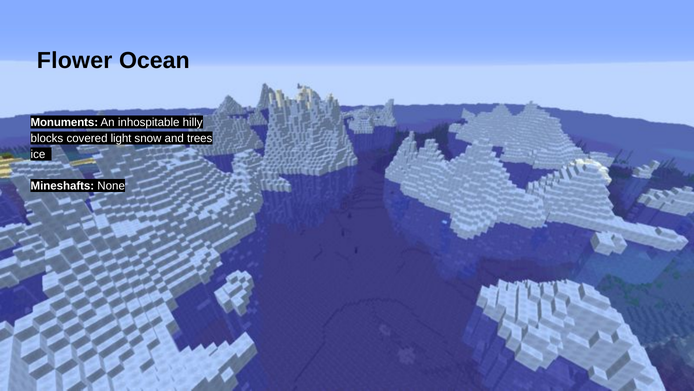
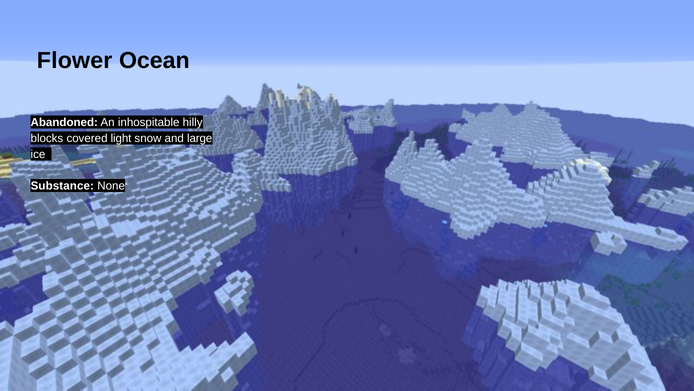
Monuments: Monuments -> Abandoned
trees: trees -> large
Mineshafts: Mineshafts -> Substance
